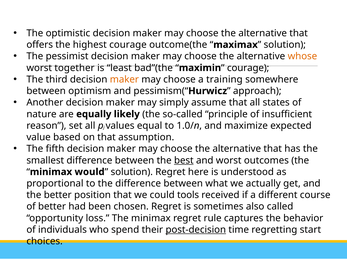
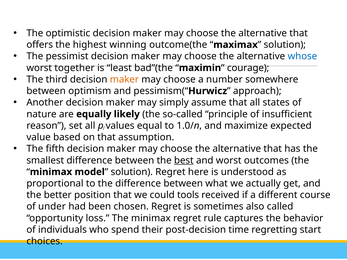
highest courage: courage -> winning
whose colour: orange -> blue
training: training -> number
would: would -> model
of better: better -> under
post-decision underline: present -> none
